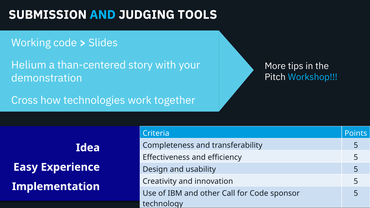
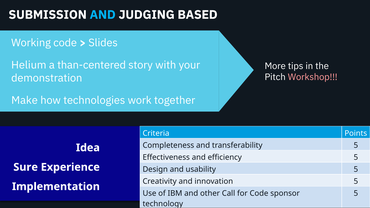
TOOLS: TOOLS -> BASED
Workshop colour: light blue -> pink
Cross: Cross -> Make
Easy: Easy -> Sure
